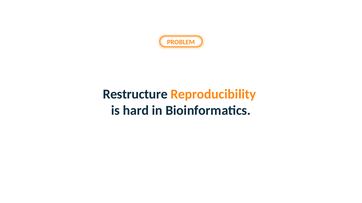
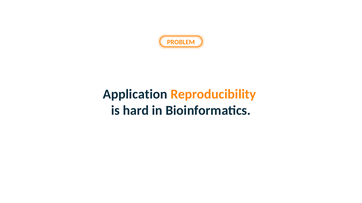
Restructure: Restructure -> Application
